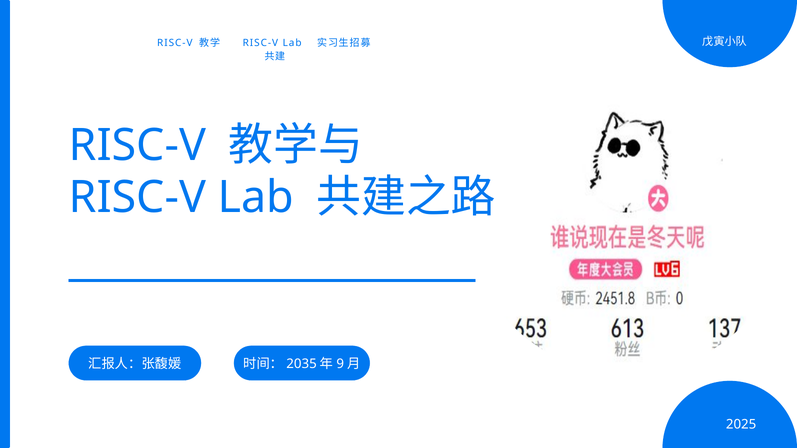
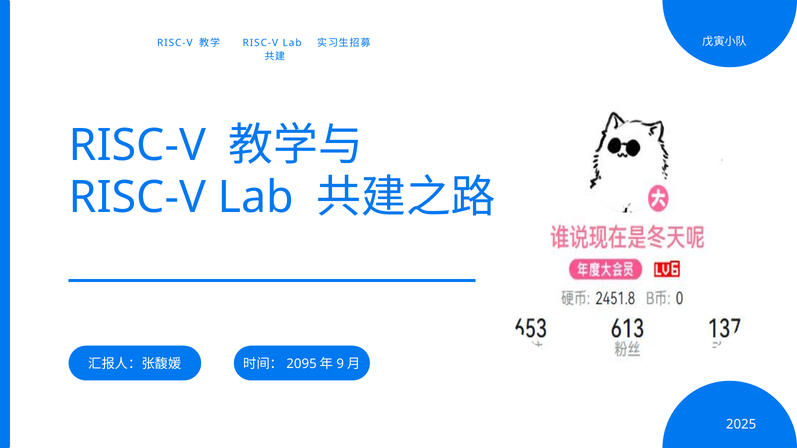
2035: 2035 -> 2095
